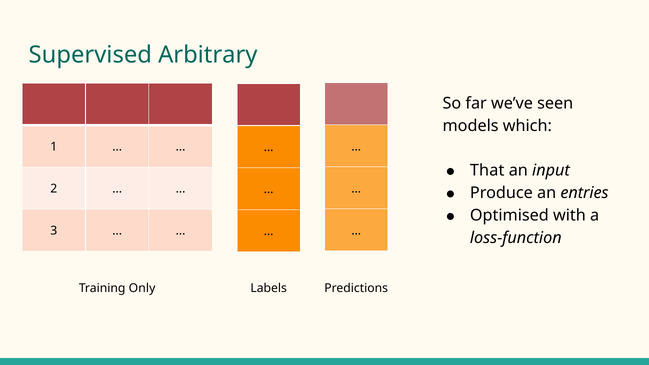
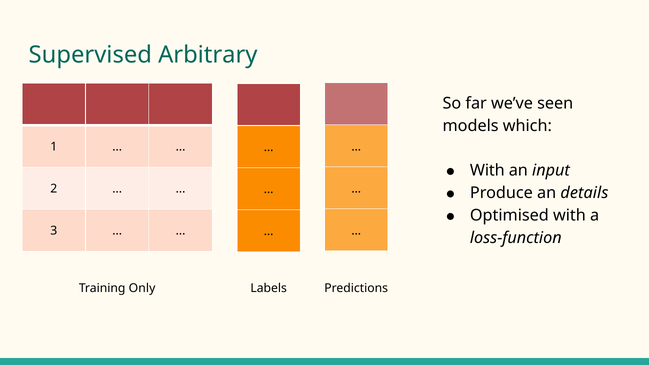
That at (487, 171): That -> With
entries: entries -> details
